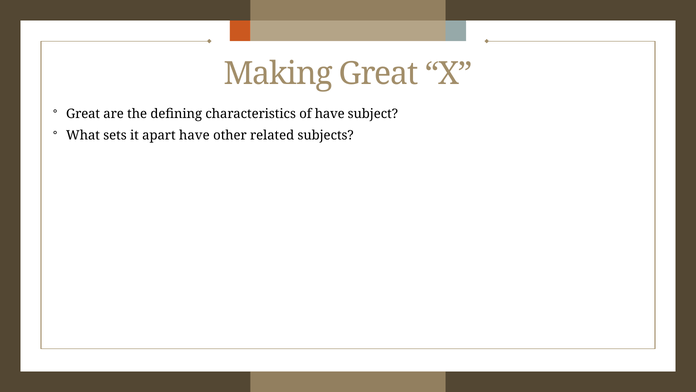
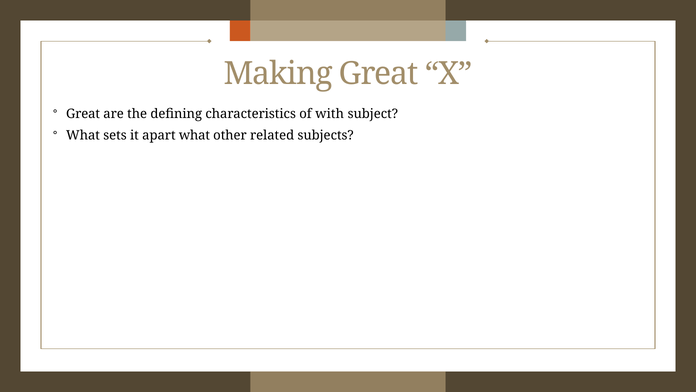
of have: have -> with
apart have: have -> what
